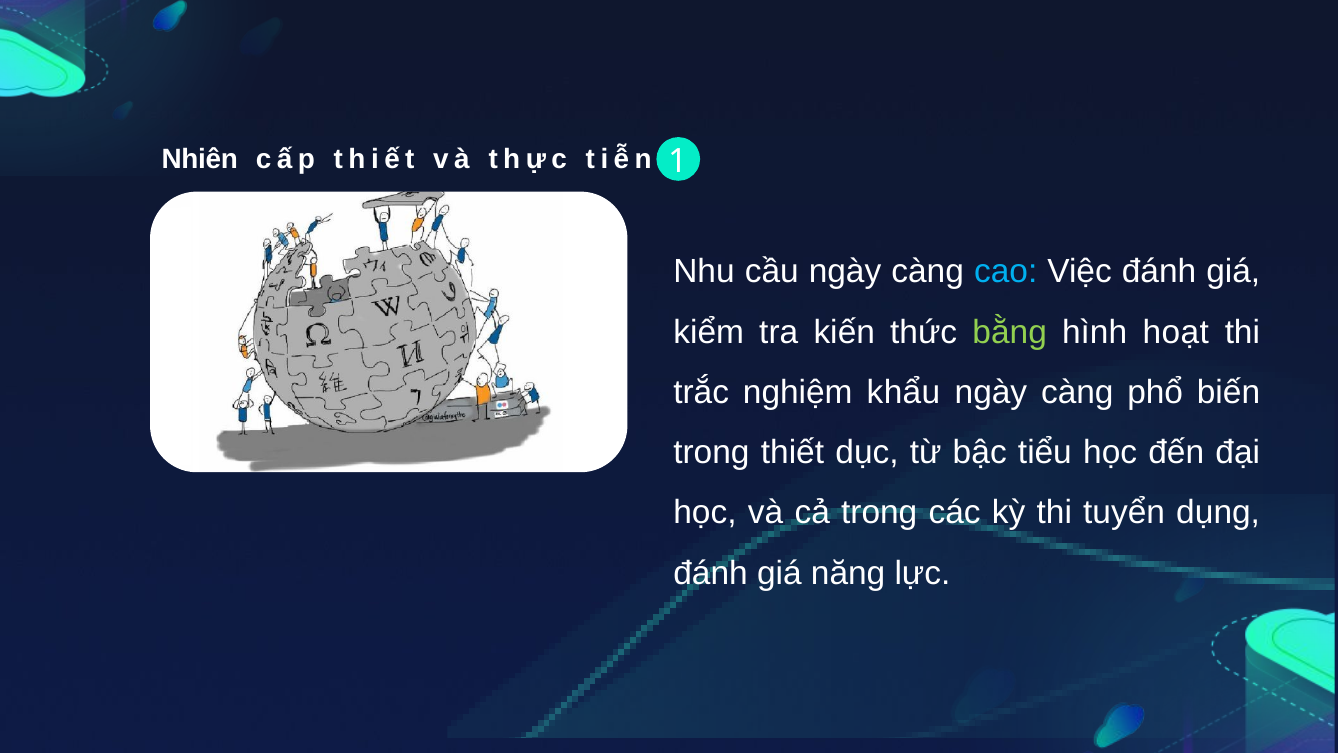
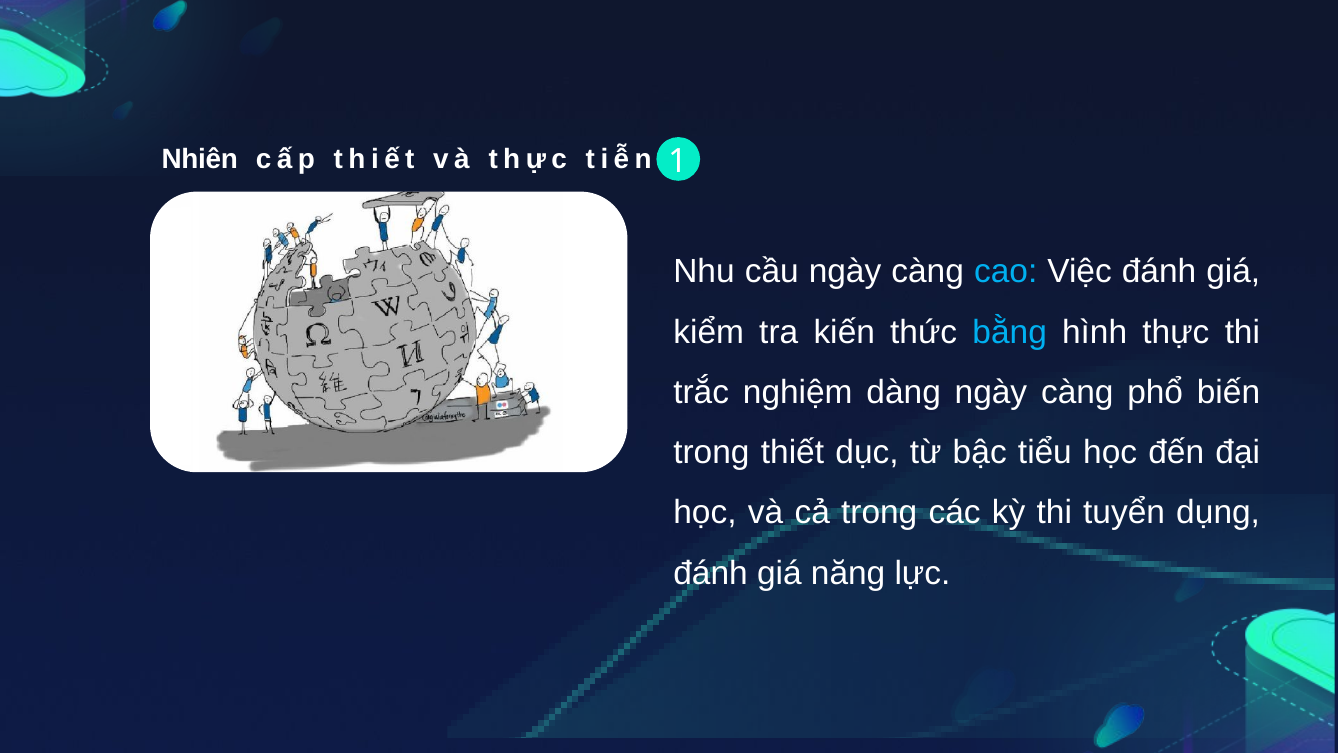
bằng colour: light green -> light blue
hình hoạt: hoạt -> thực
khẩu: khẩu -> dàng
